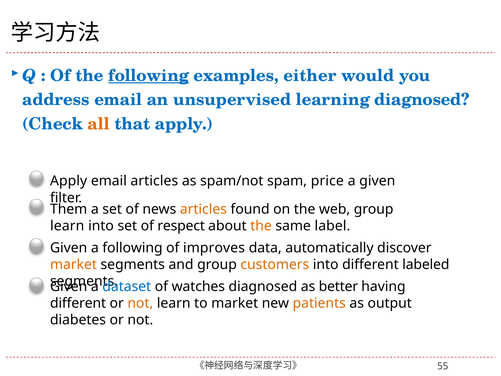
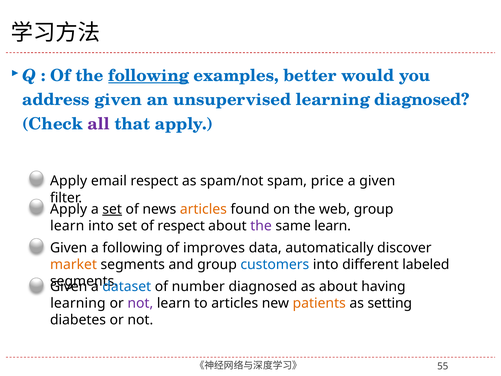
either: either -> better
address email: email -> given
all colour: orange -> purple
email articles: articles -> respect
Them at (69, 209): Them -> Apply
set at (112, 209) underline: none -> present
the at (261, 226) colour: orange -> purple
same label: label -> learn
customers colour: orange -> blue
watches: watches -> number
as better: better -> about
different at (78, 303): different -> learning
not at (140, 303) colour: orange -> purple
to market: market -> articles
output: output -> setting
